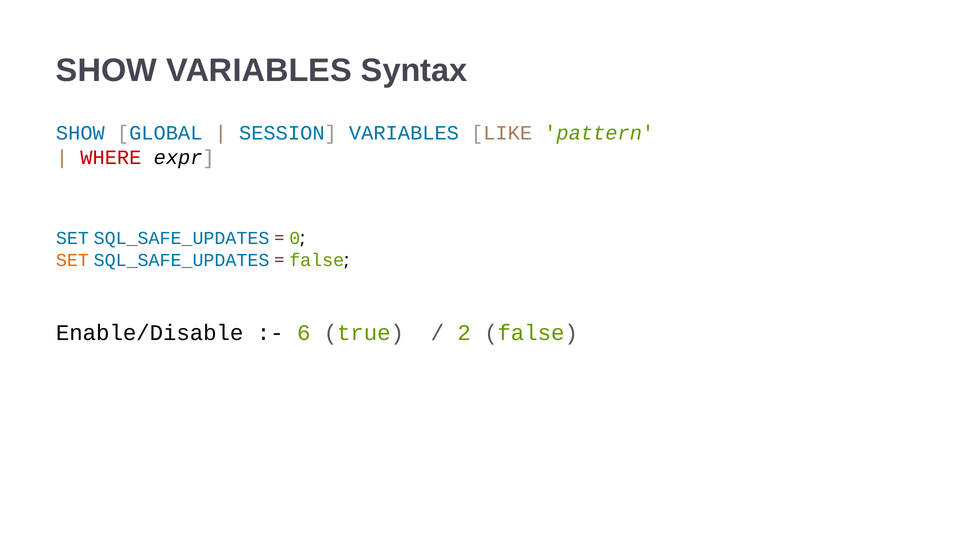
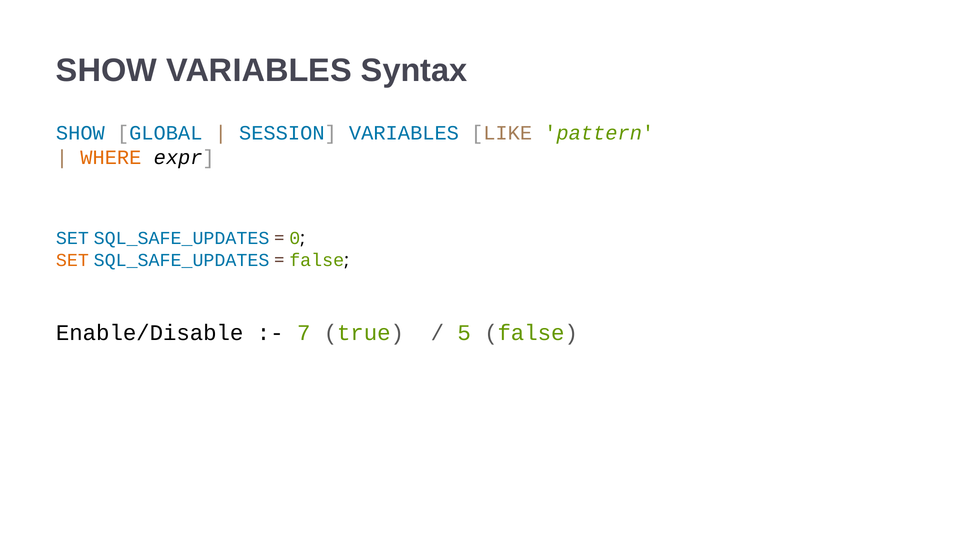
WHERE colour: red -> orange
6: 6 -> 7
2: 2 -> 5
